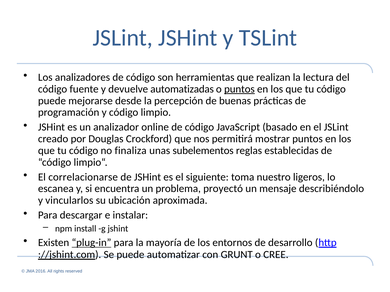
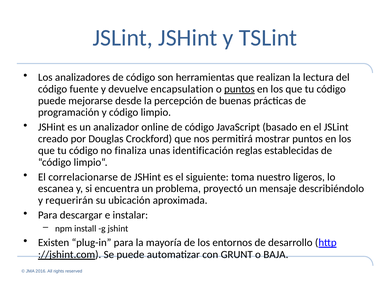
automatizadas: automatizadas -> encapsulation
subelementos: subelementos -> identificación
vincularlos: vincularlos -> requerirán
plug-in underline: present -> none
CREE: CREE -> BAJA
